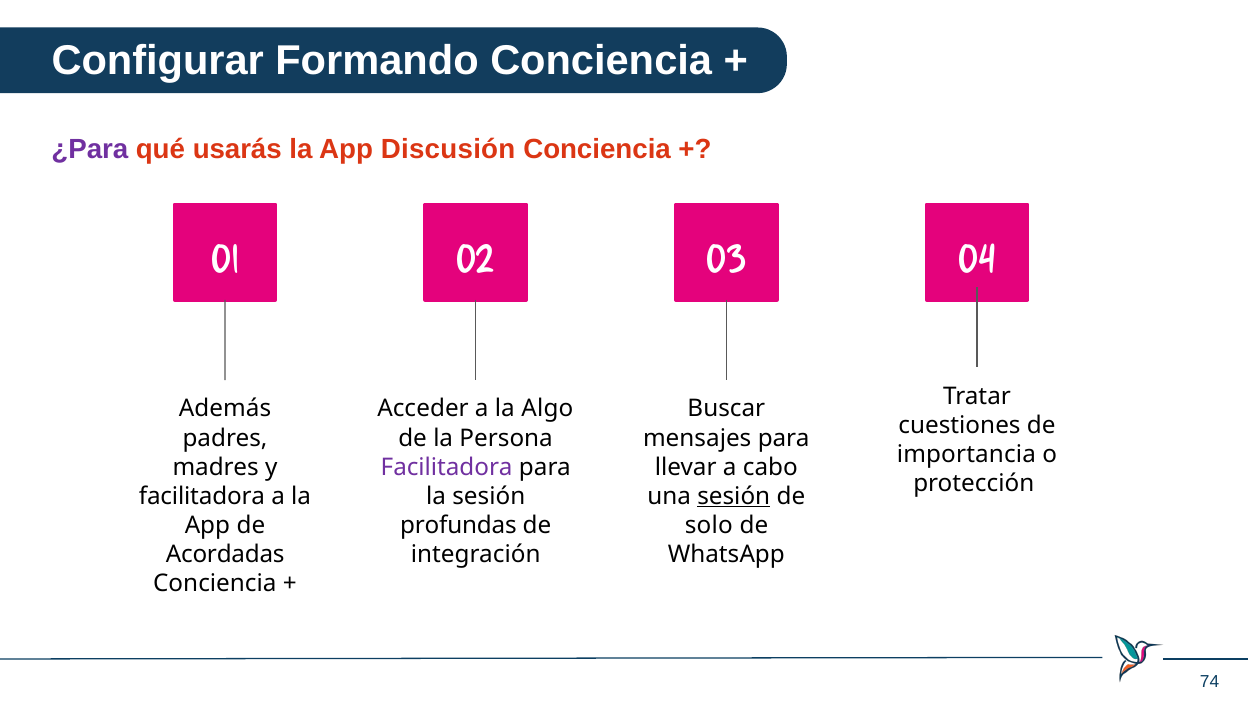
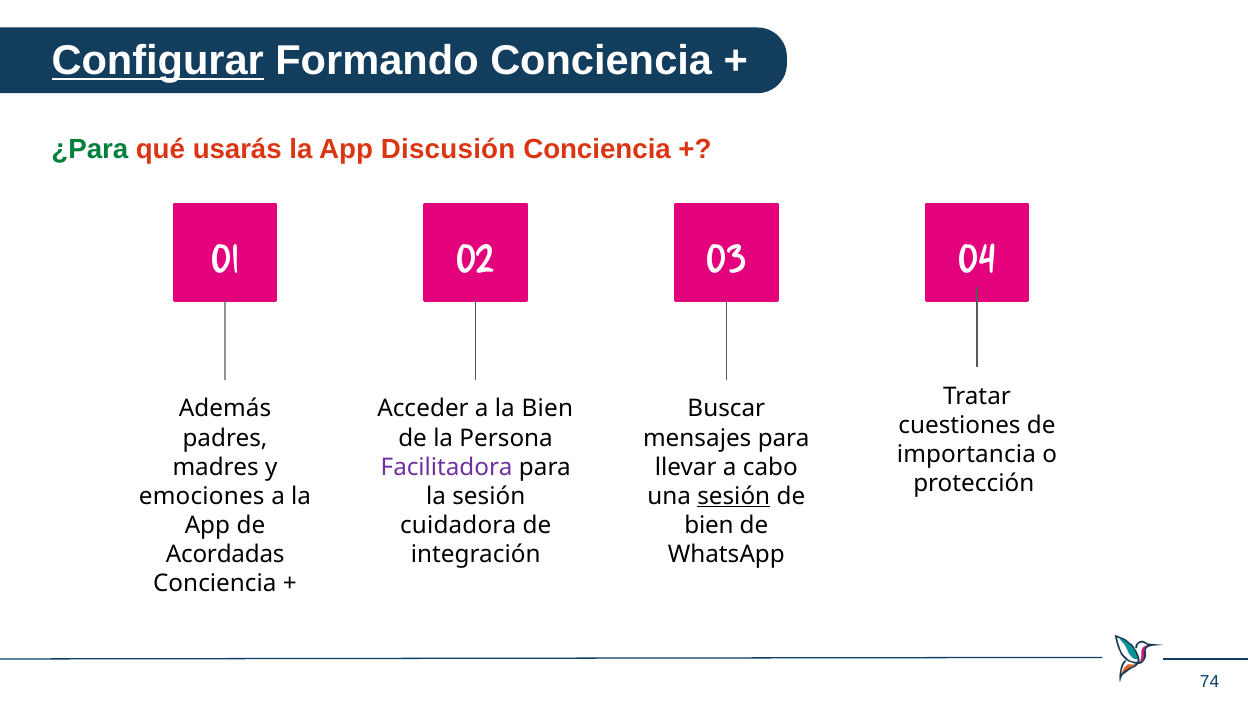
Configurar underline: none -> present
¿Para colour: purple -> green
la Algo: Algo -> Bien
facilitadora at (202, 496): facilitadora -> emociones
profundas: profundas -> cuidadora
solo at (709, 525): solo -> bien
